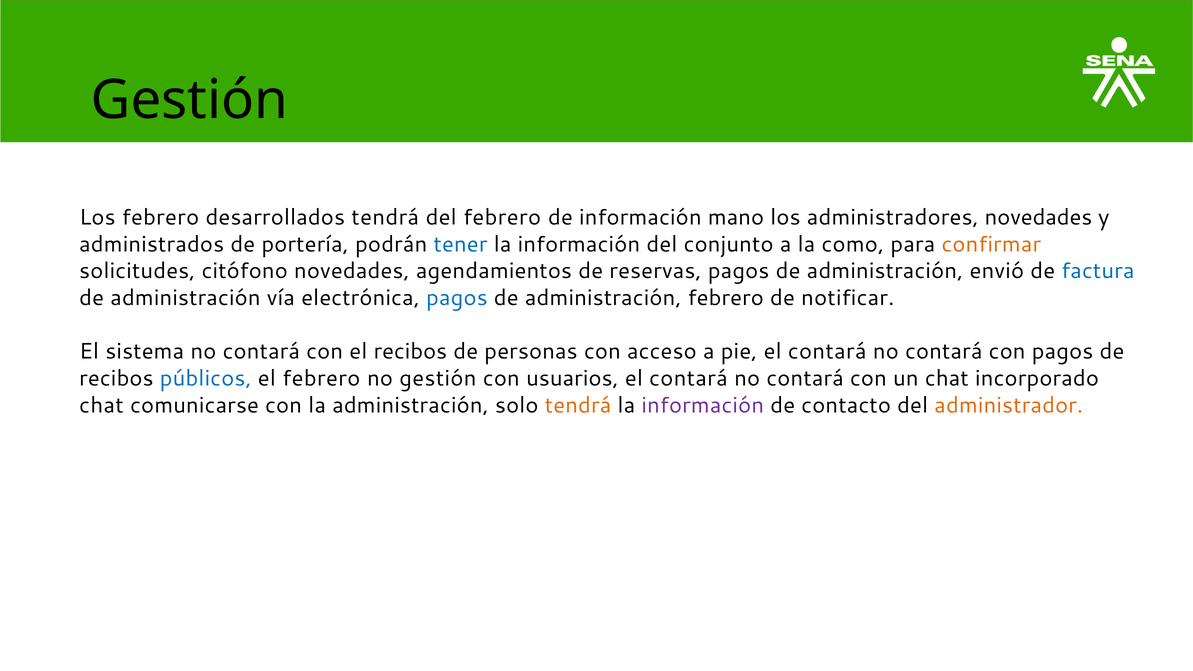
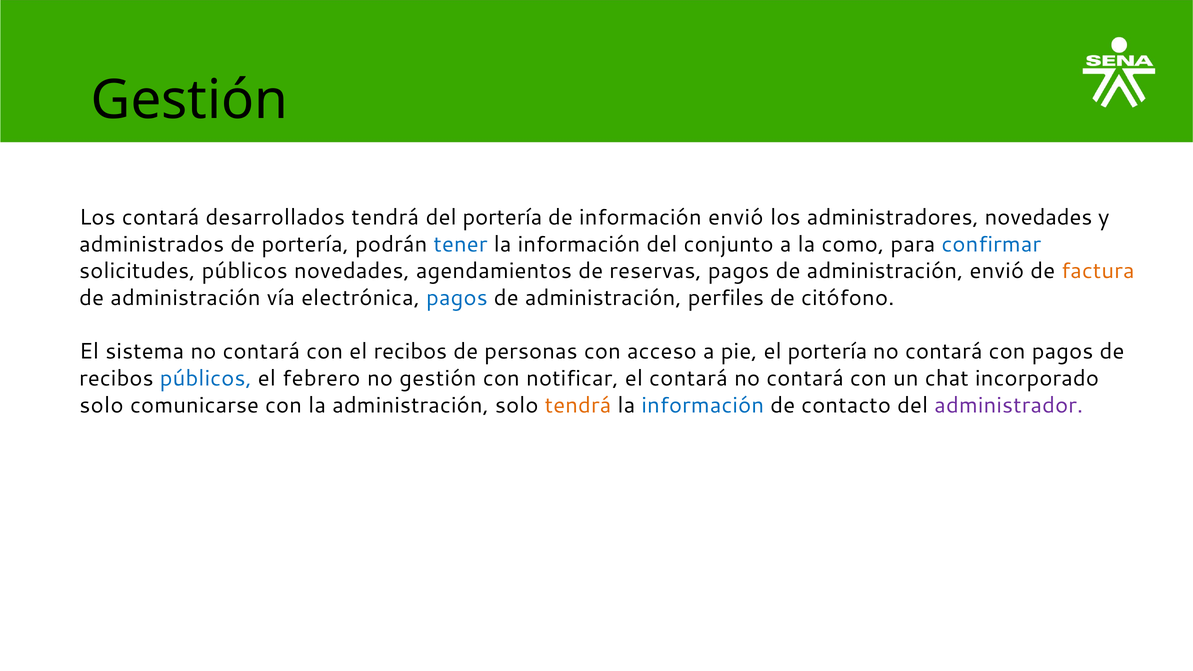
Los febrero: febrero -> contará
del febrero: febrero -> portería
información mano: mano -> envió
confirmar colour: orange -> blue
solicitudes citófono: citófono -> públicos
factura colour: blue -> orange
administración febrero: febrero -> perfiles
notificar: notificar -> citófono
pie el contará: contará -> portería
usuarios: usuarios -> notificar
chat at (101, 405): chat -> solo
información at (703, 405) colour: purple -> blue
administrador colour: orange -> purple
